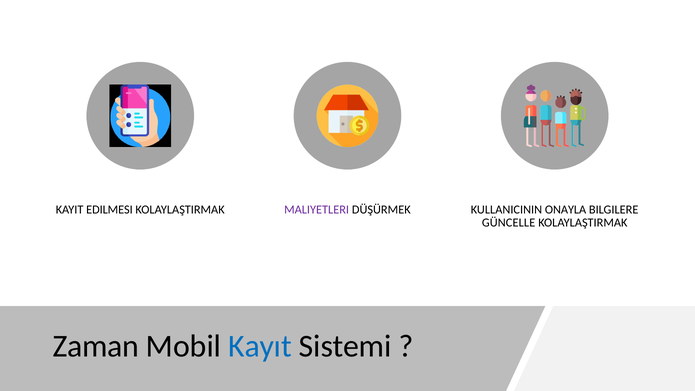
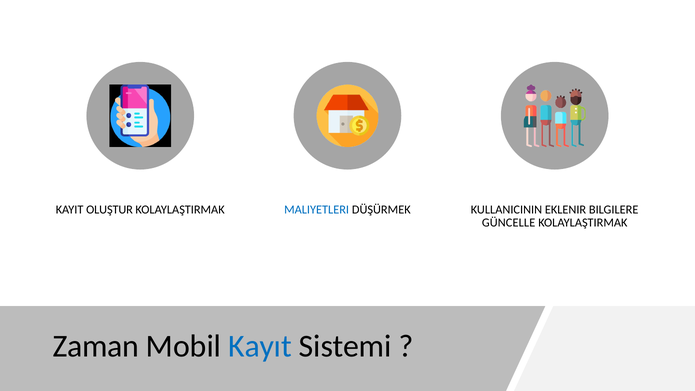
EDILMESI: EDILMESI -> OLUŞTUR
MALIYETLERI colour: purple -> blue
ONAYLA: ONAYLA -> EKLENIR
